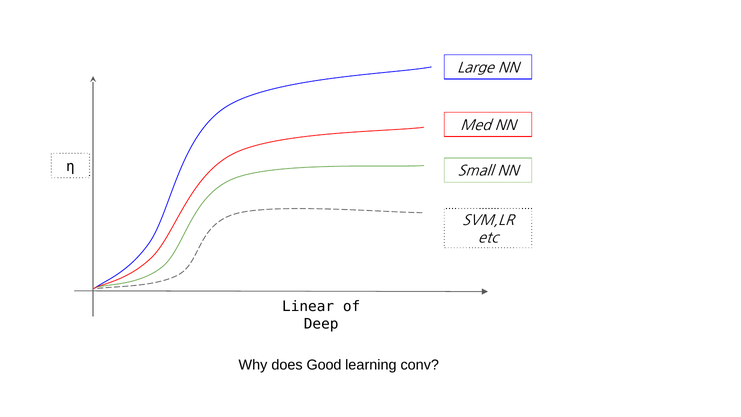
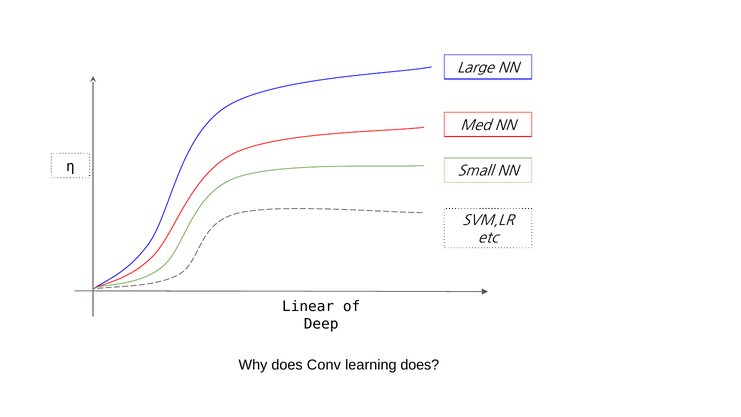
Good: Good -> Conv
learning conv: conv -> does
